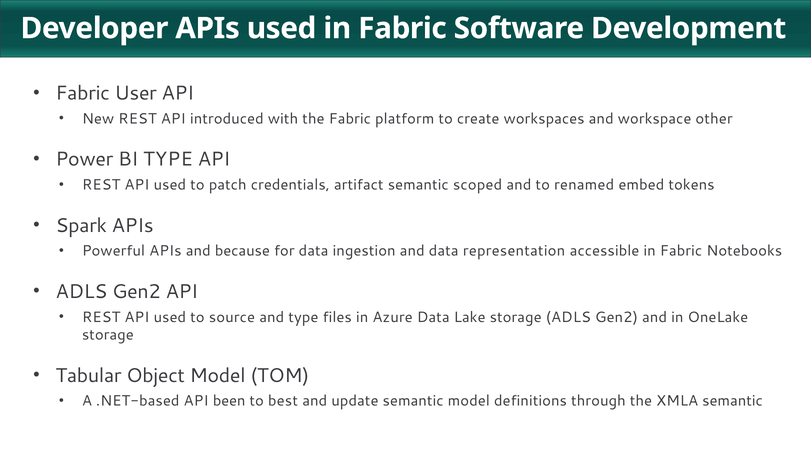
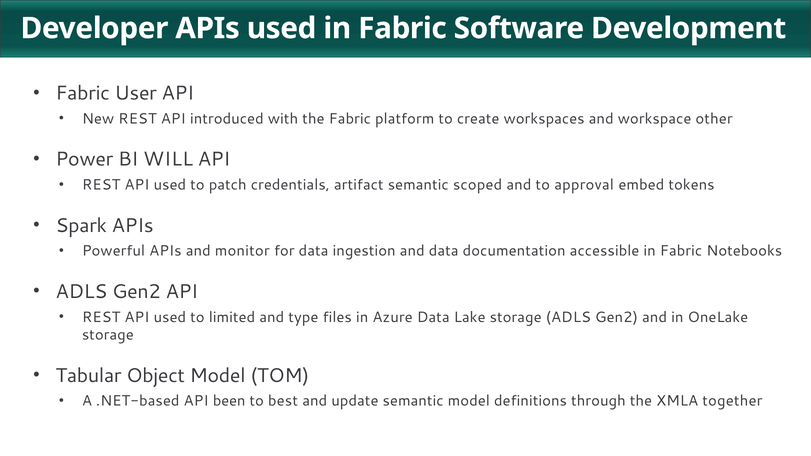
BI TYPE: TYPE -> WILL
renamed: renamed -> approval
because: because -> monitor
representation: representation -> documentation
source: source -> limited
XMLA semantic: semantic -> together
